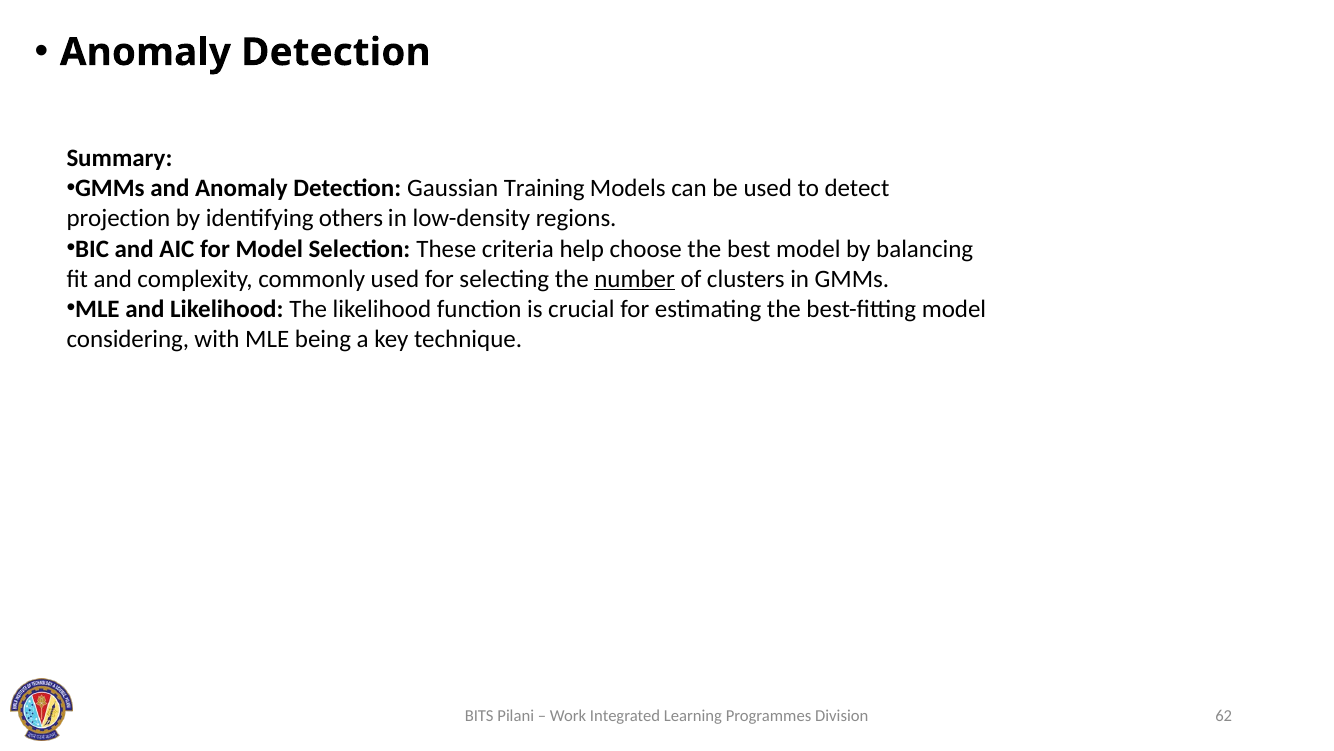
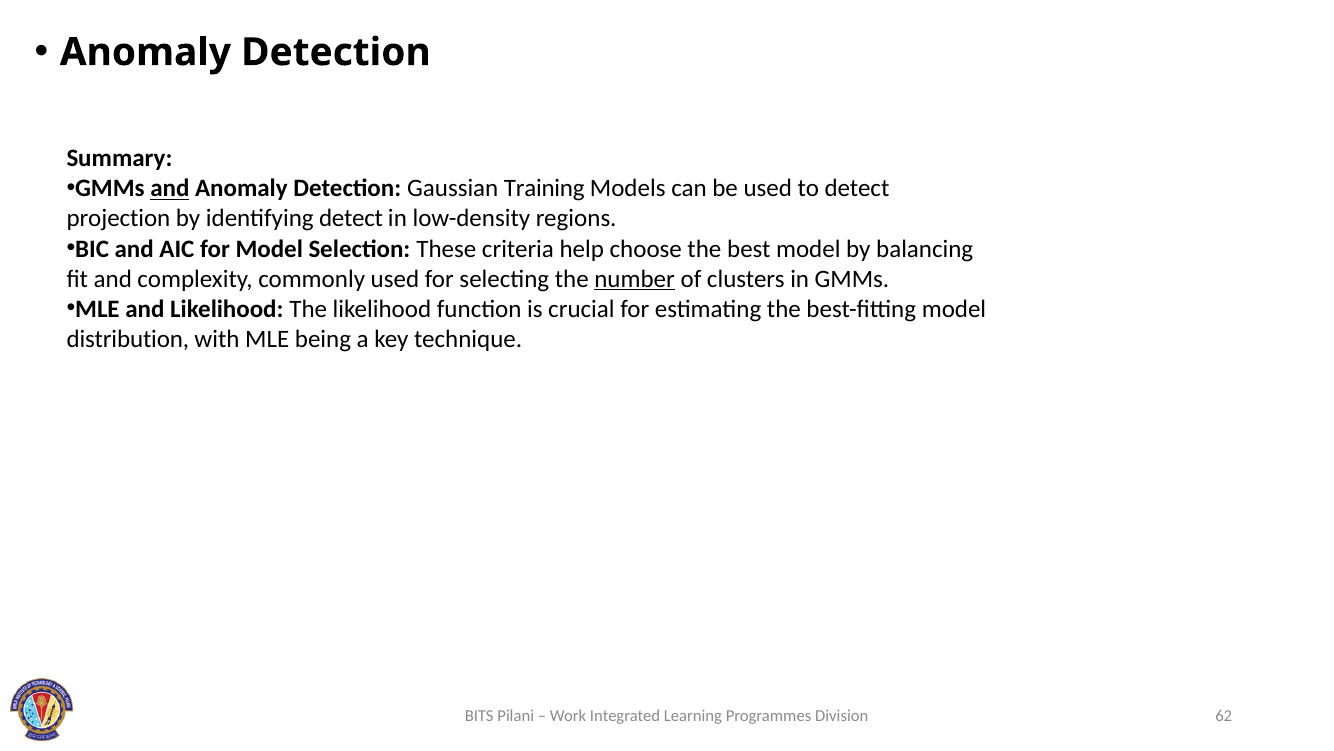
and at (170, 189) underline: none -> present
identifying others: others -> detect
considering: considering -> distribution
